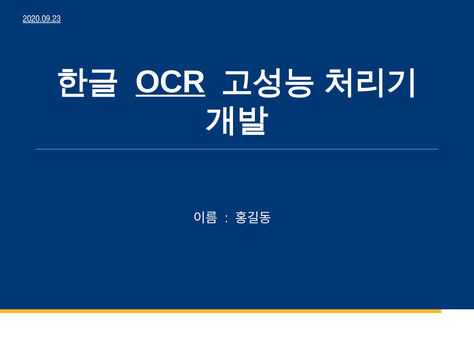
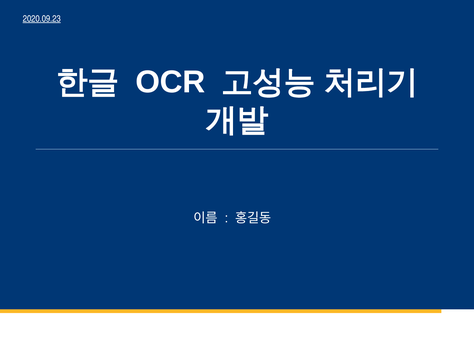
OCR underline: present -> none
